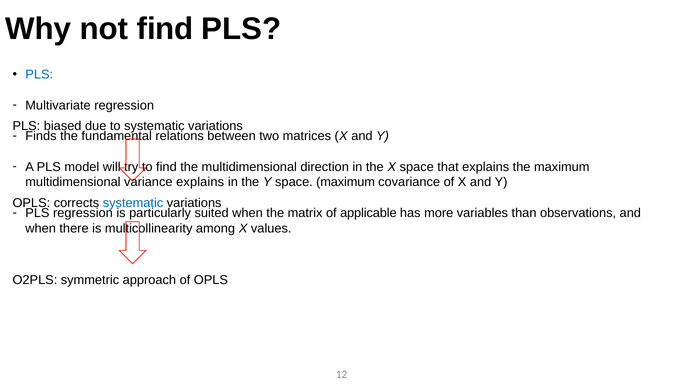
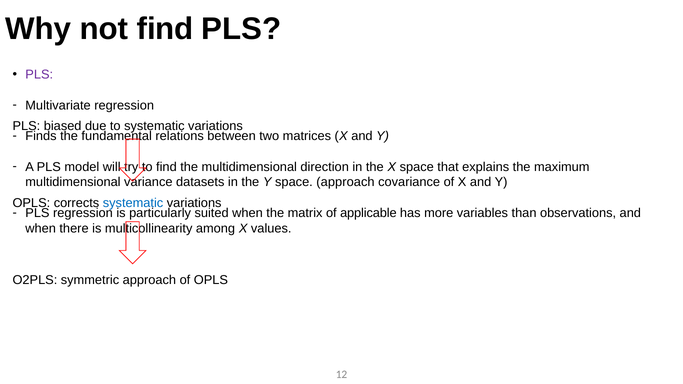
PLS at (39, 75) colour: blue -> purple
variance explains: explains -> datasets
space maximum: maximum -> approach
